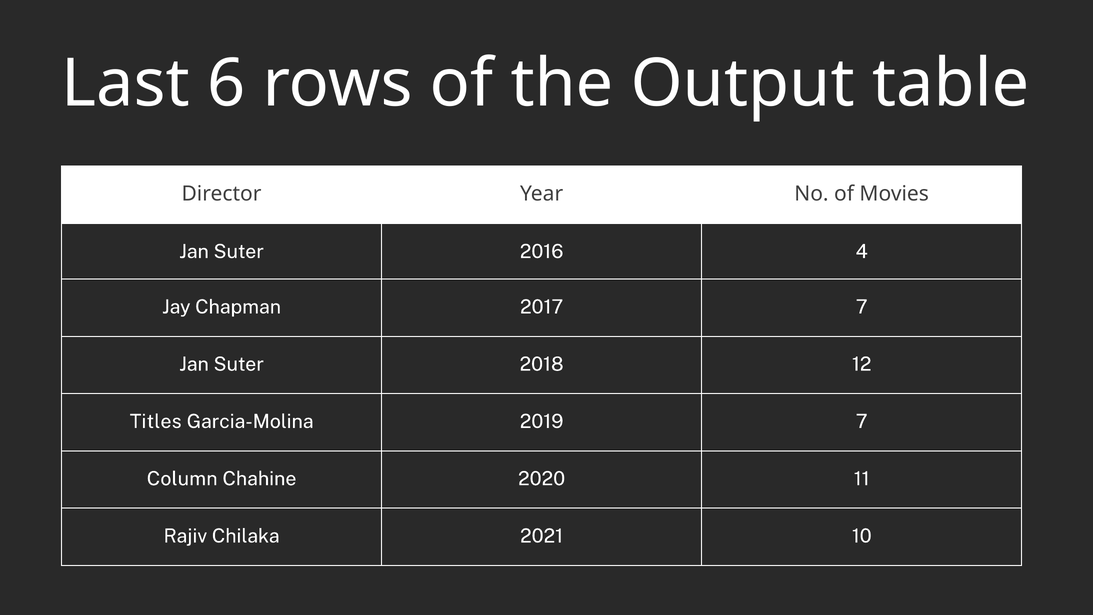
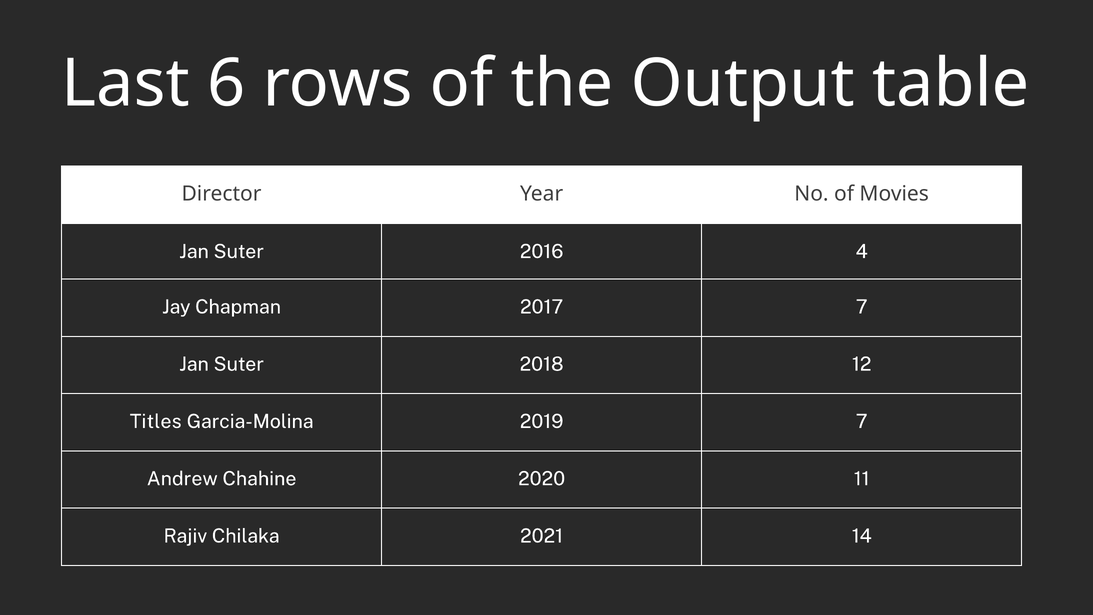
Column: Column -> Andrew
10: 10 -> 14
